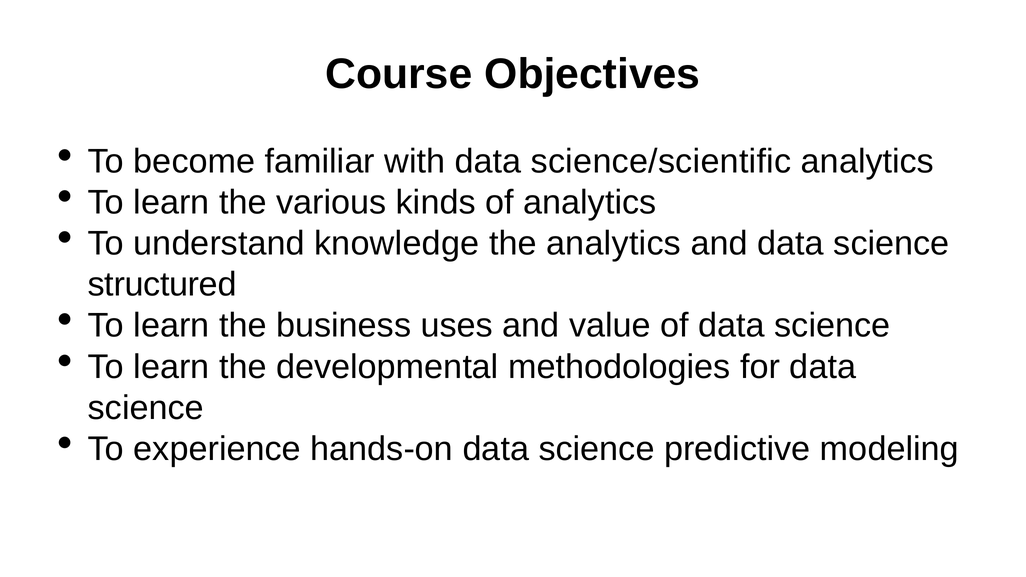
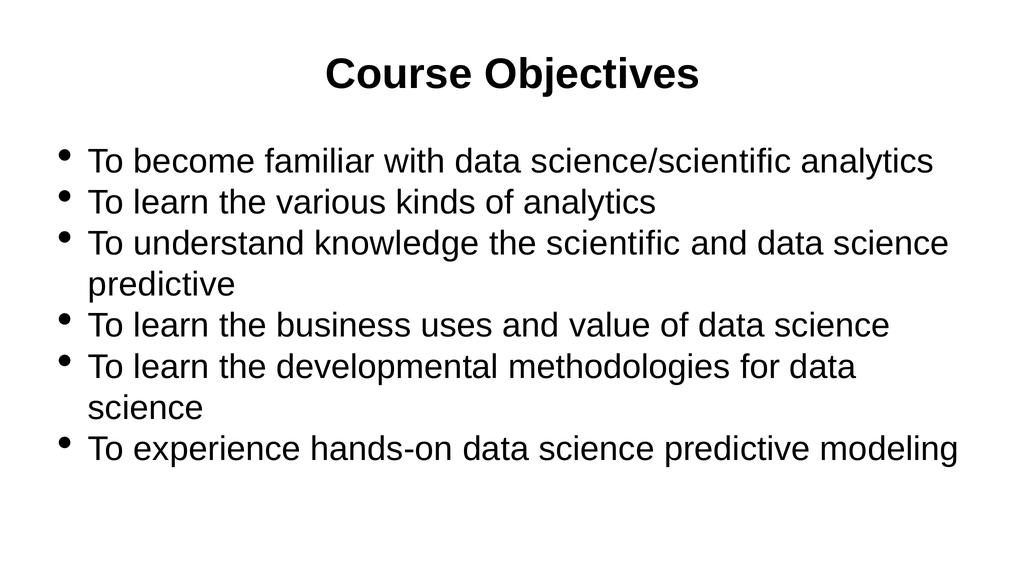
the analytics: analytics -> scientific
structured at (162, 285): structured -> predictive
